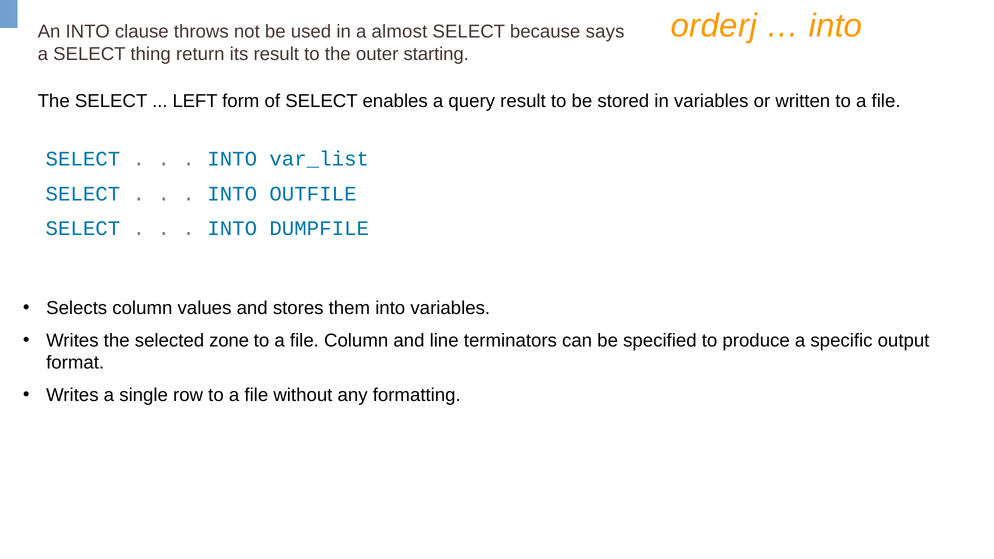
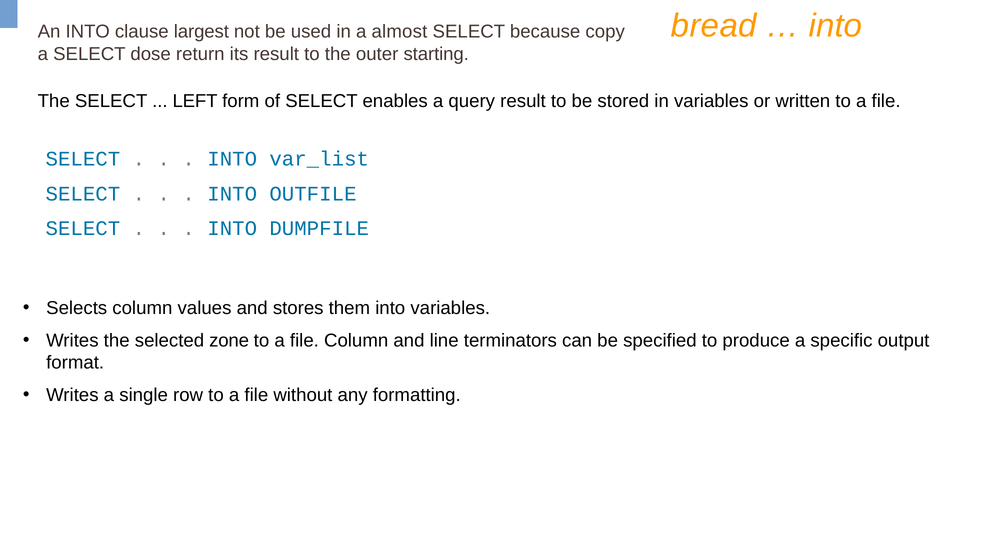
orderj: orderj -> bread
throws: throws -> largest
says: says -> copy
thing: thing -> dose
